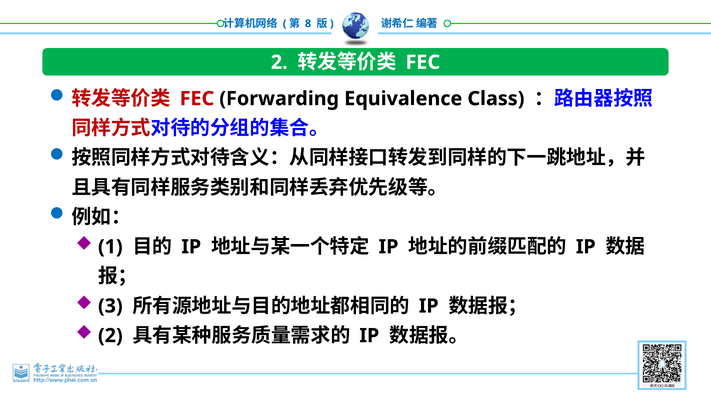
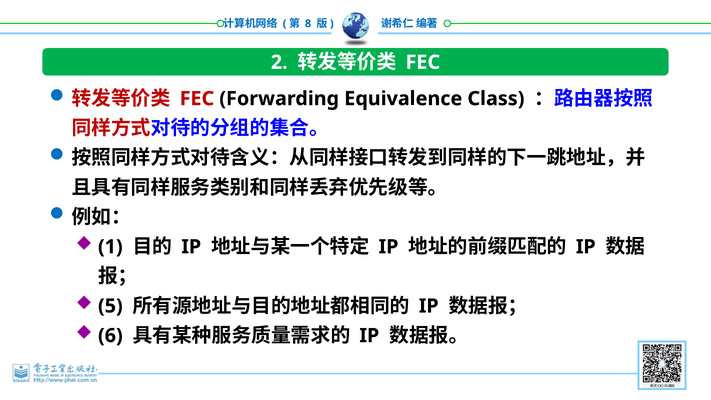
3: 3 -> 5
2 at (110, 336): 2 -> 6
